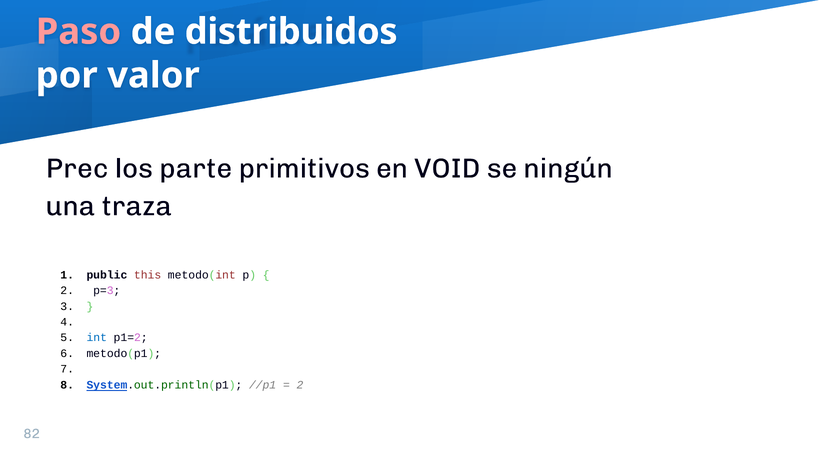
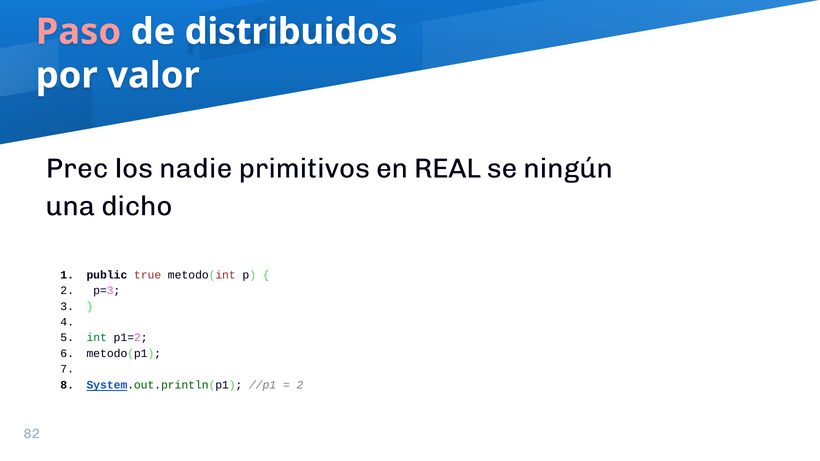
parte: parte -> nadie
VOID: VOID -> REAL
traza: traza -> dicho
this: this -> true
int colour: blue -> green
